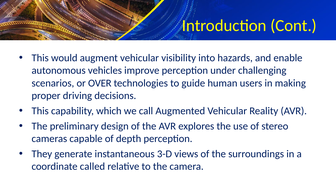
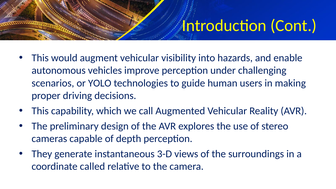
OVER: OVER -> YOLO
